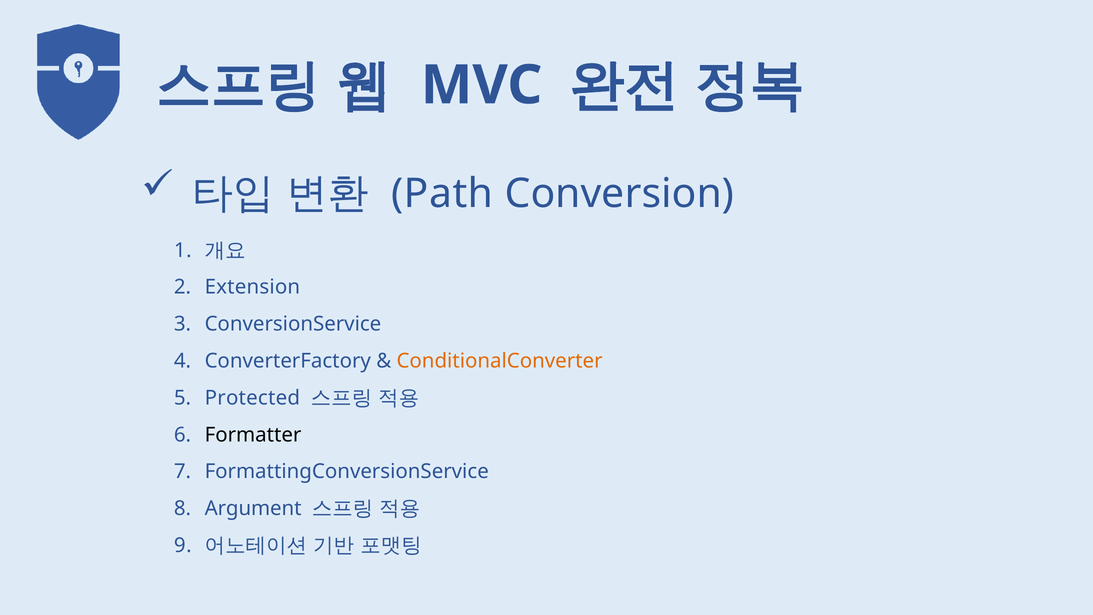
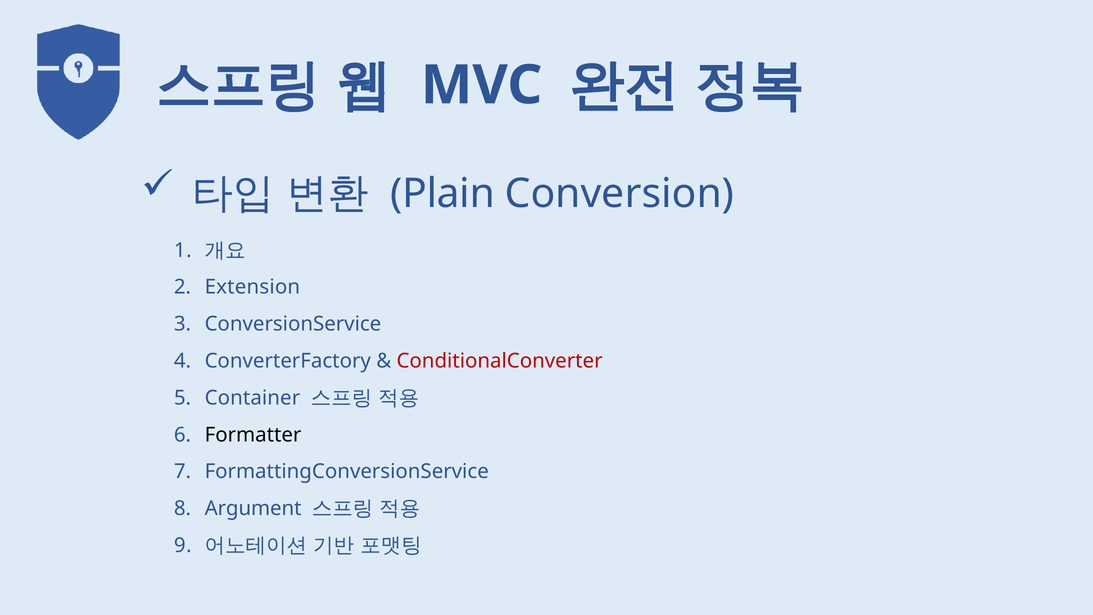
Path: Path -> Plain
ConditionalConverter colour: orange -> red
Protected: Protected -> Container
